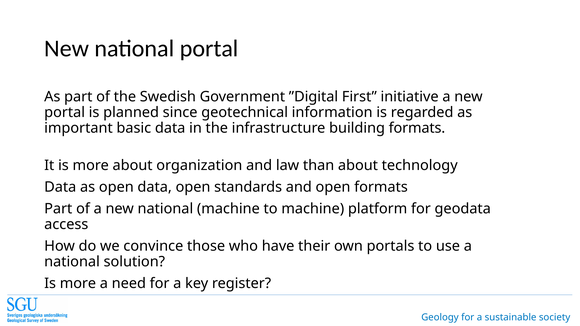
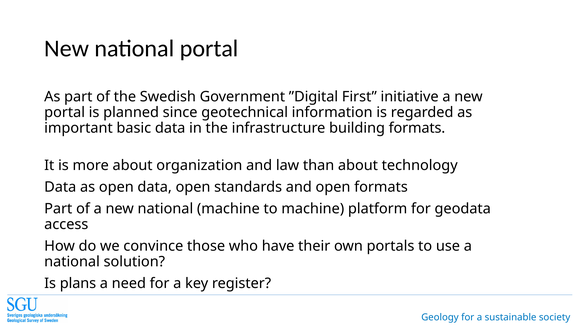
more at (78, 284): more -> plans
